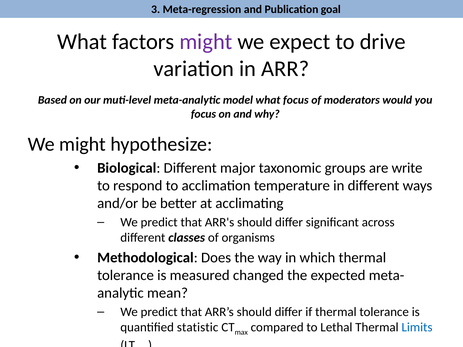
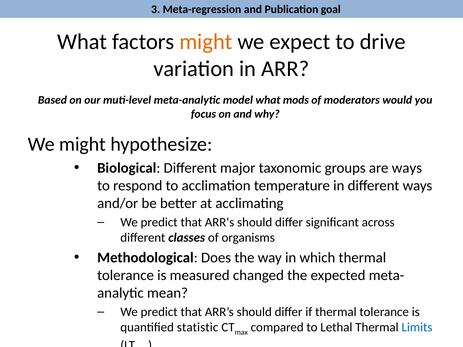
might at (206, 42) colour: purple -> orange
what focus: focus -> mods
are write: write -> ways
